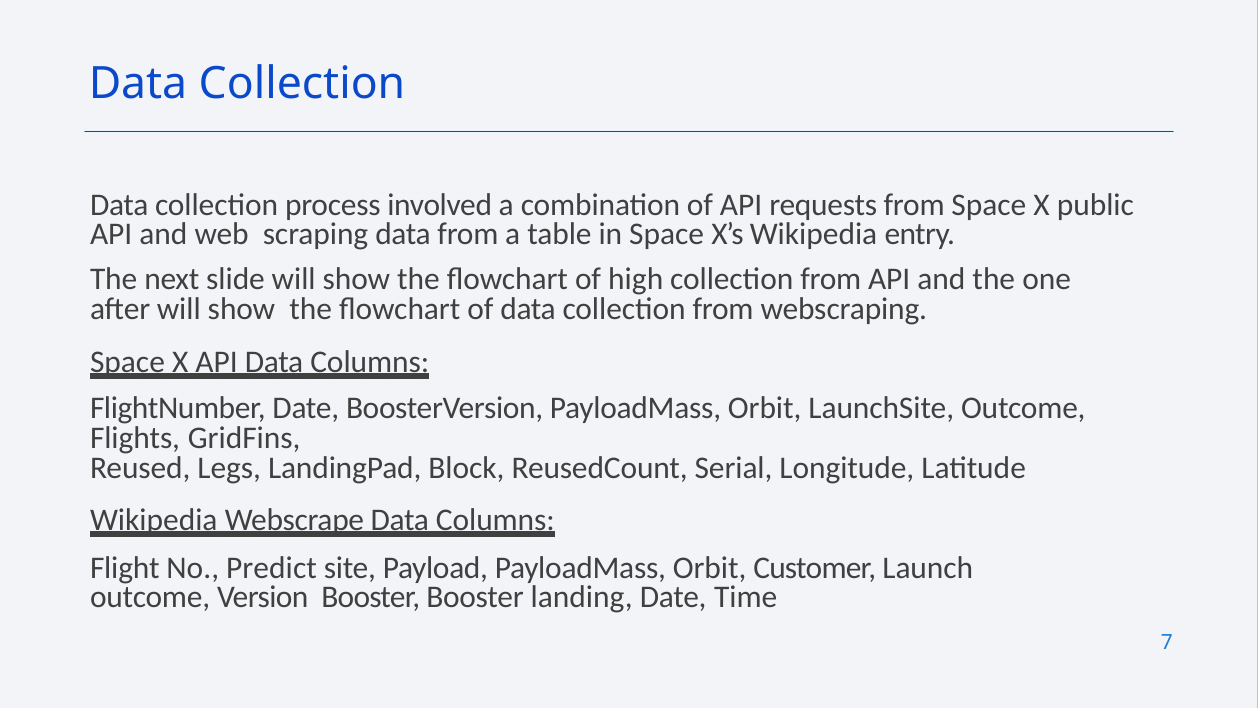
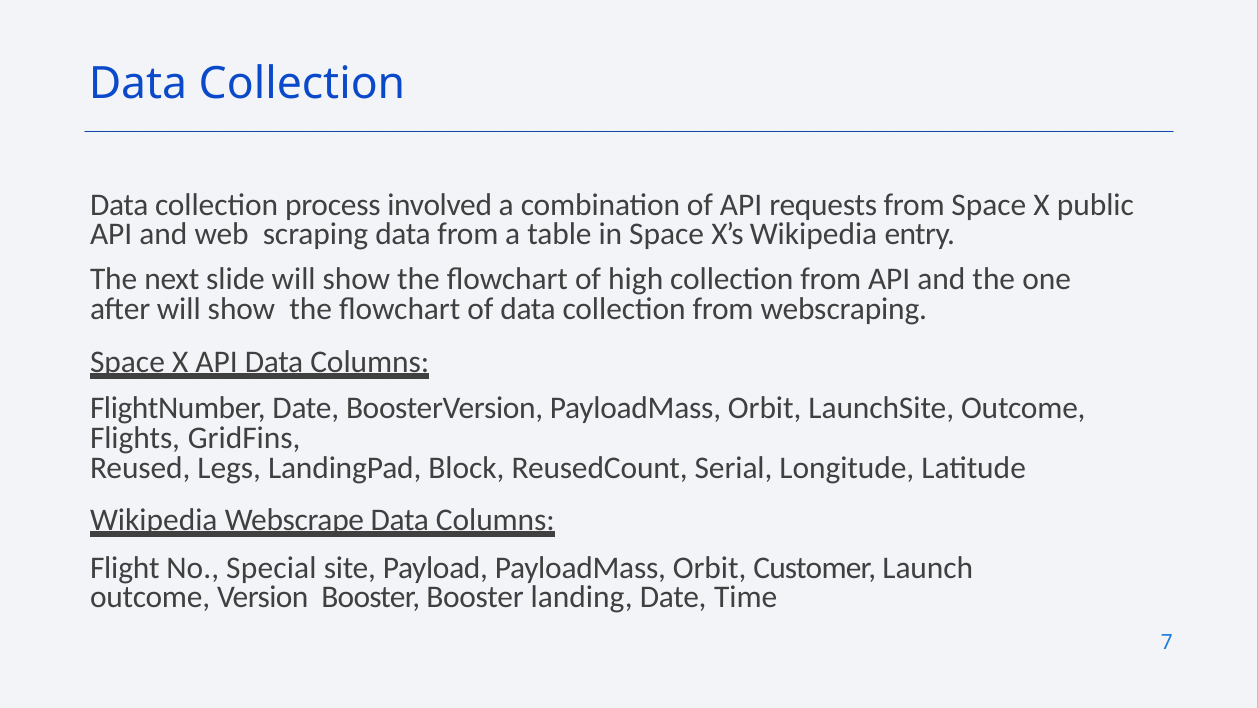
Predict: Predict -> Special
